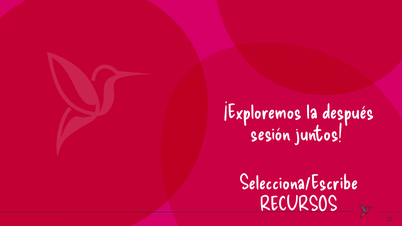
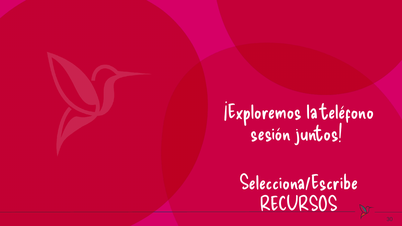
después: después -> teléfono
